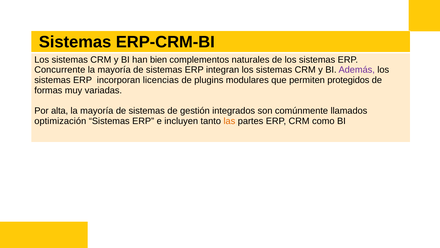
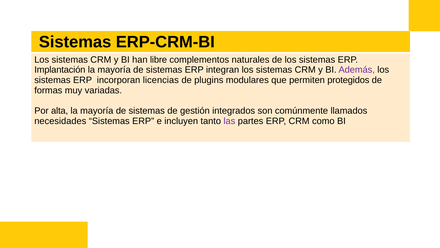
bien: bien -> libre
Concurrente: Concurrente -> Implantación
optimización: optimización -> necesidades
las colour: orange -> purple
